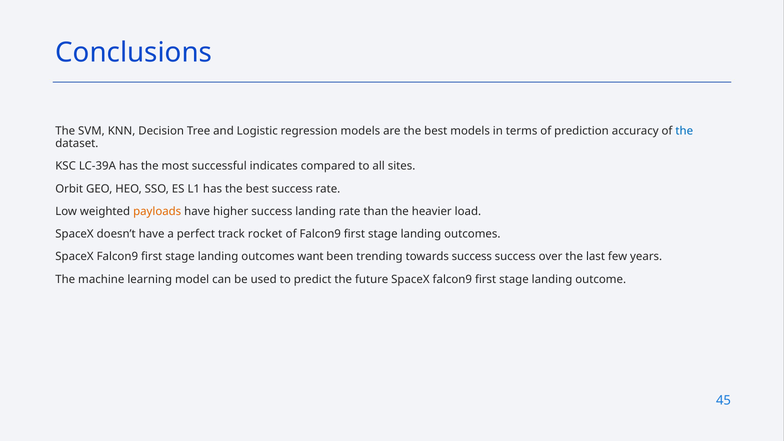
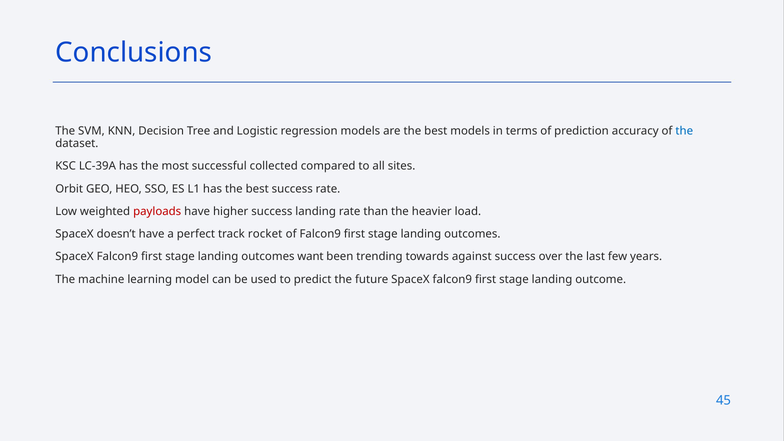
indicates: indicates -> collected
payloads colour: orange -> red
towards success: success -> against
